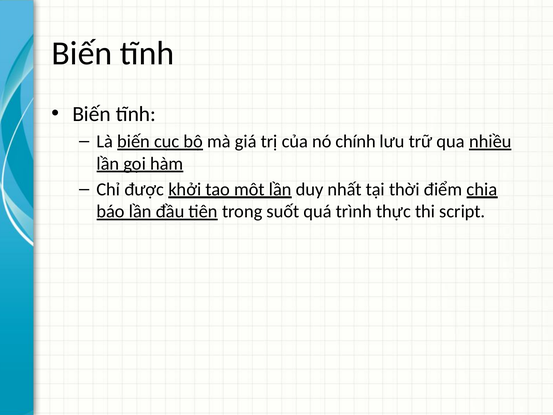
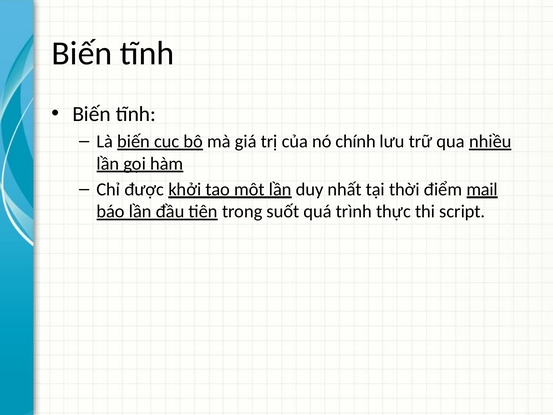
chia: chia -> mail
